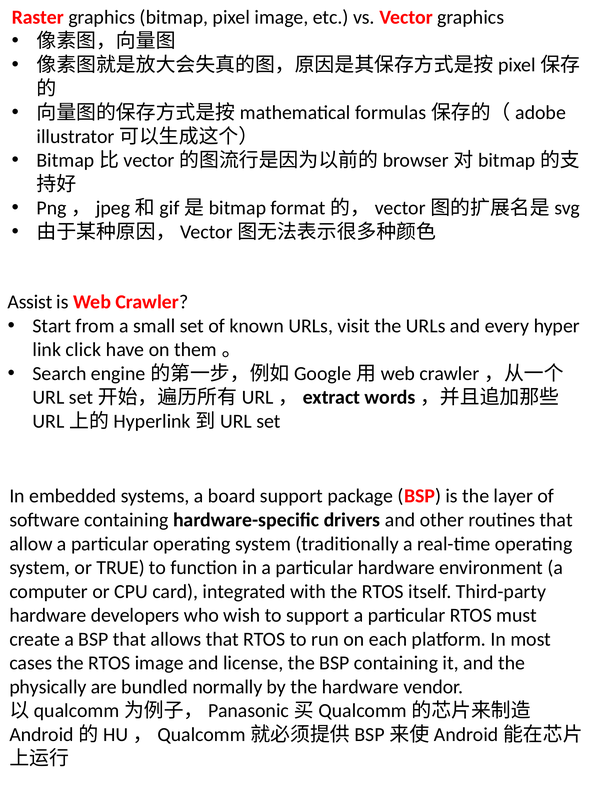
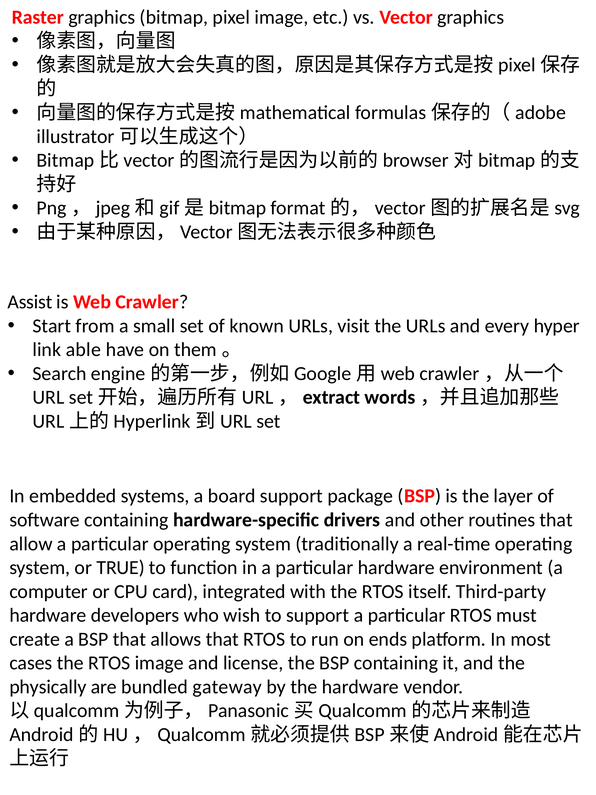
click: click -> able
each: each -> ends
normally: normally -> gateway
